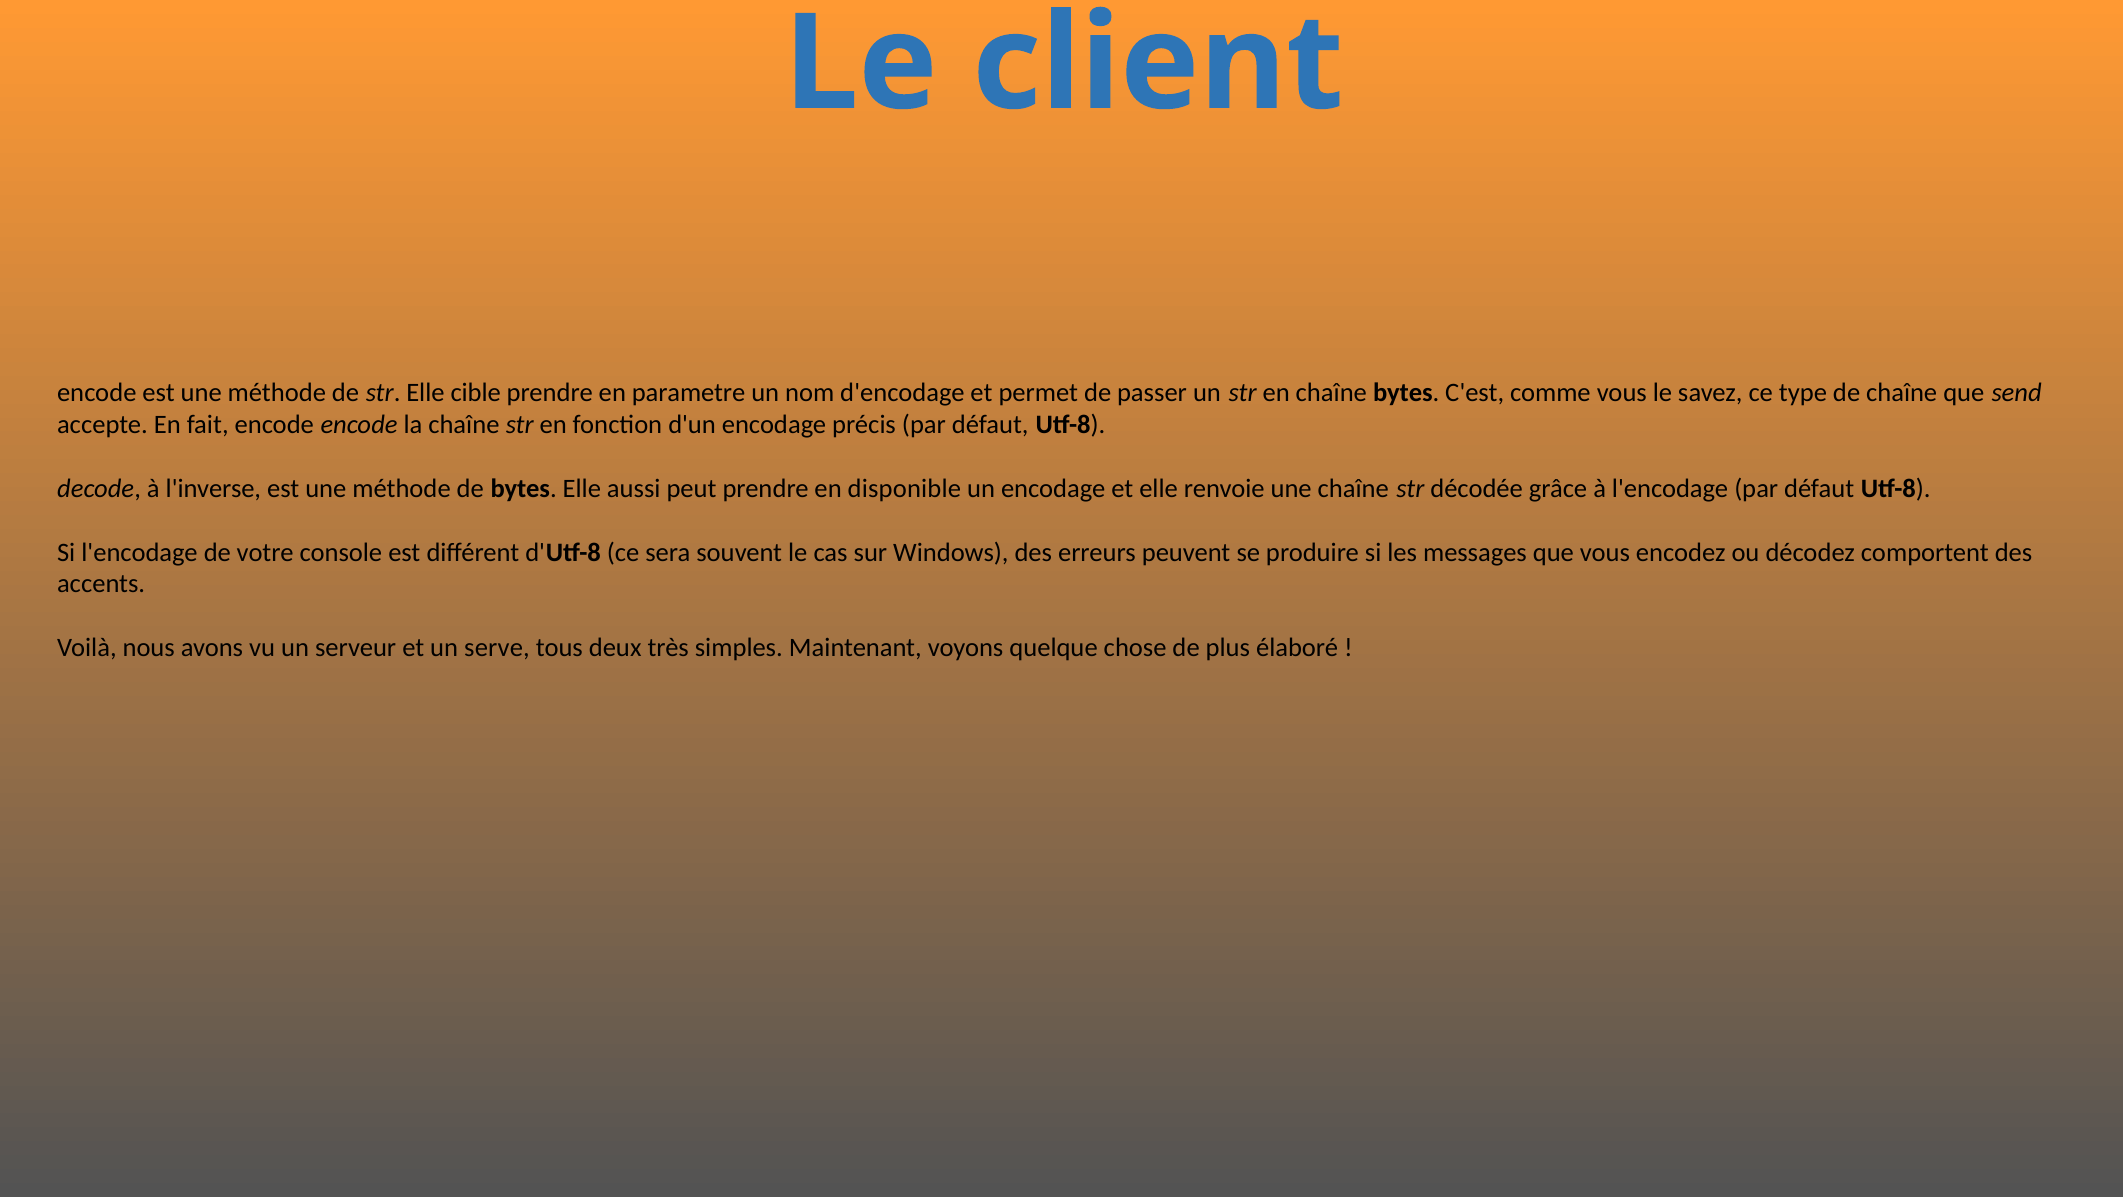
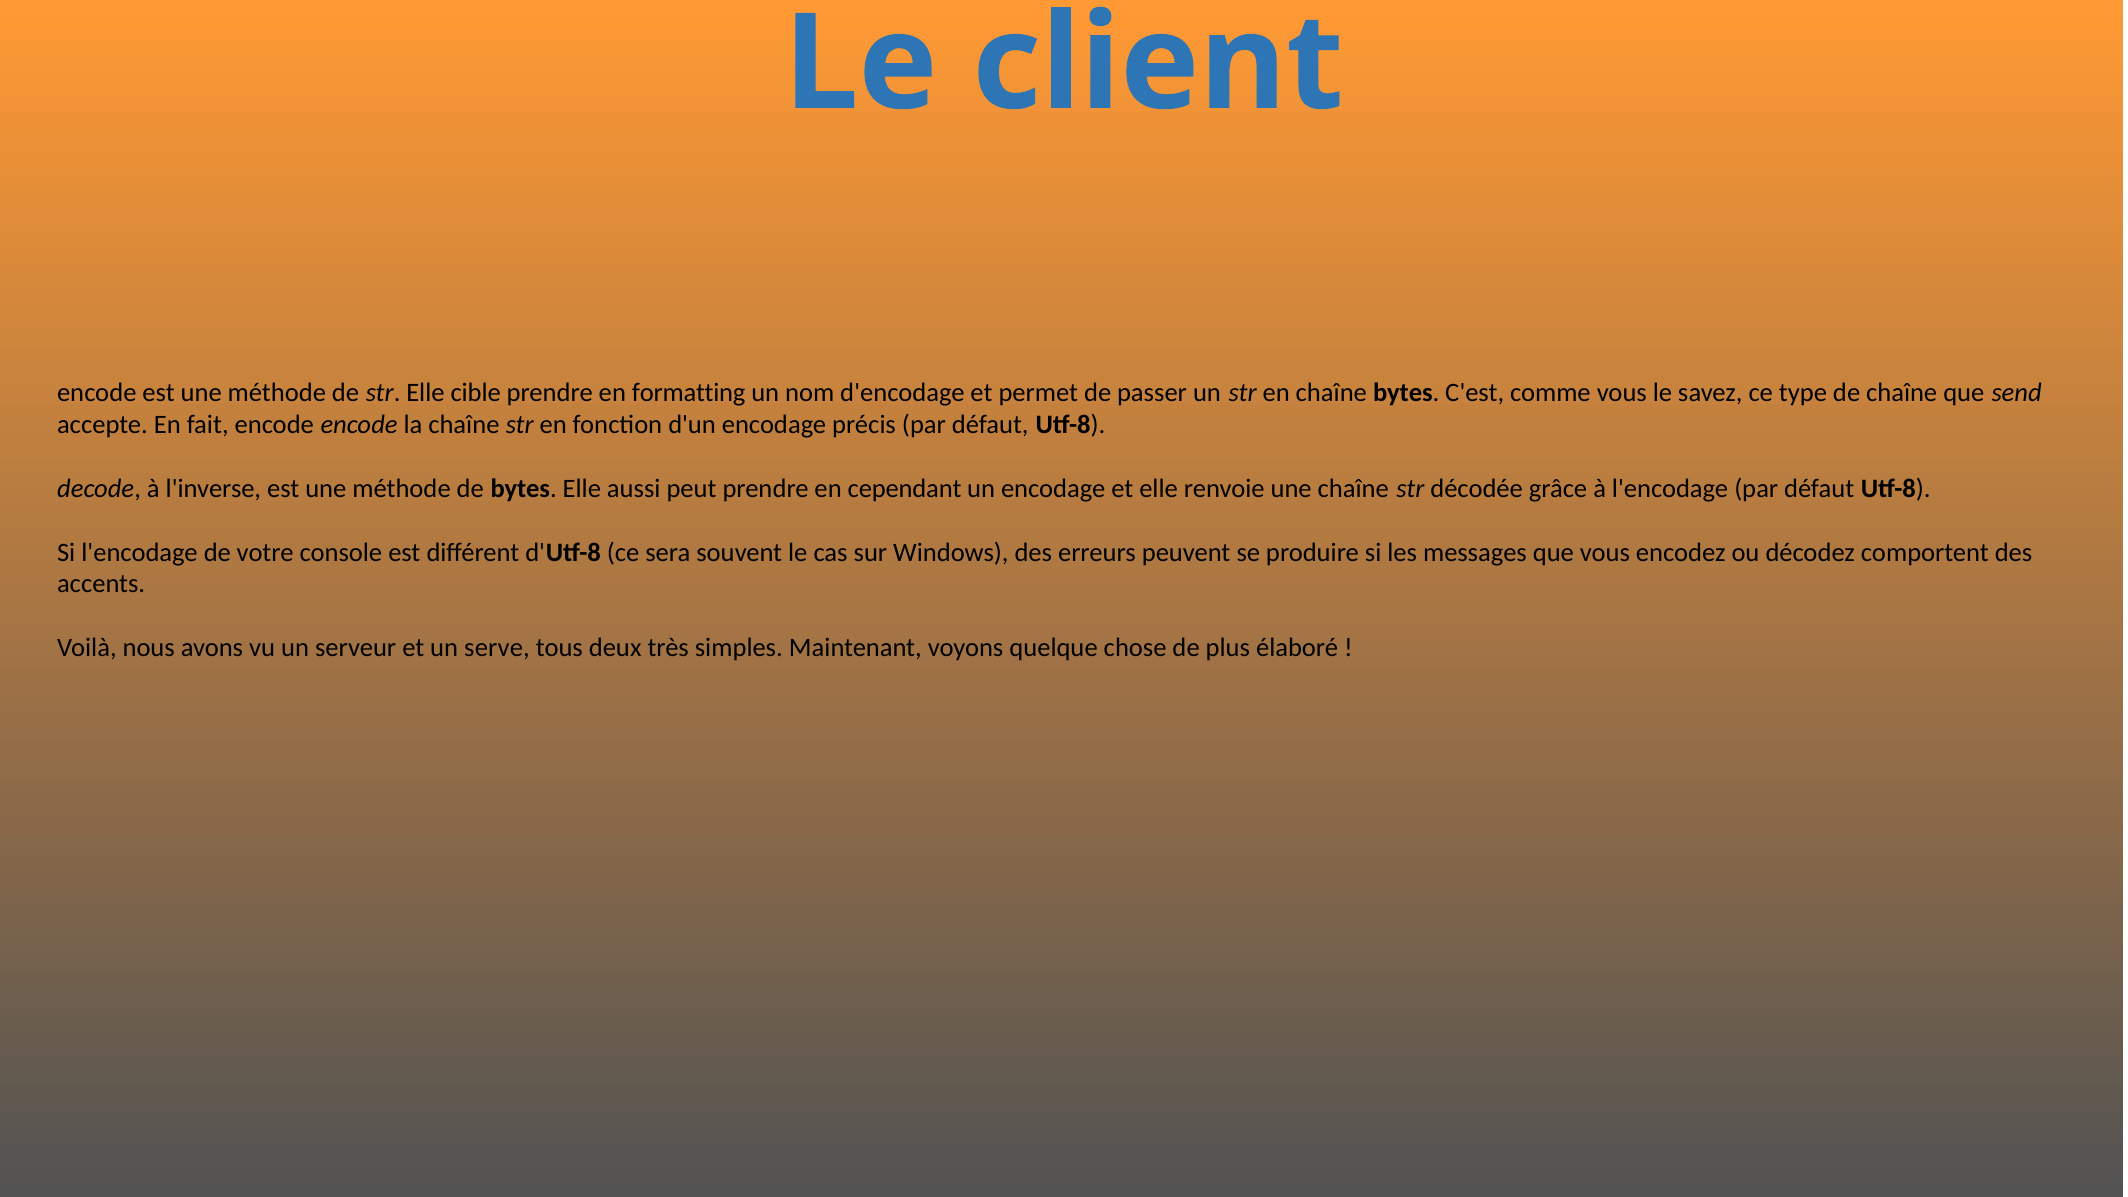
parametre: parametre -> formatting
disponible: disponible -> cependant
